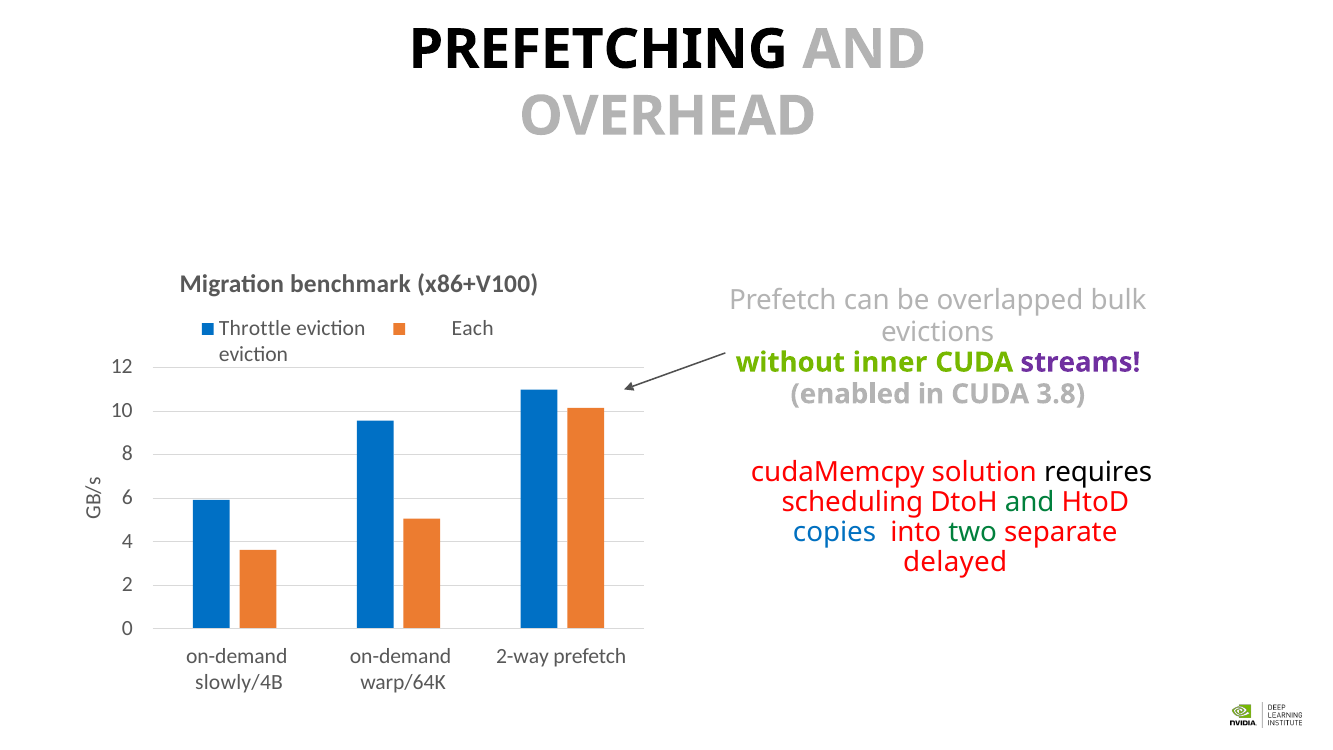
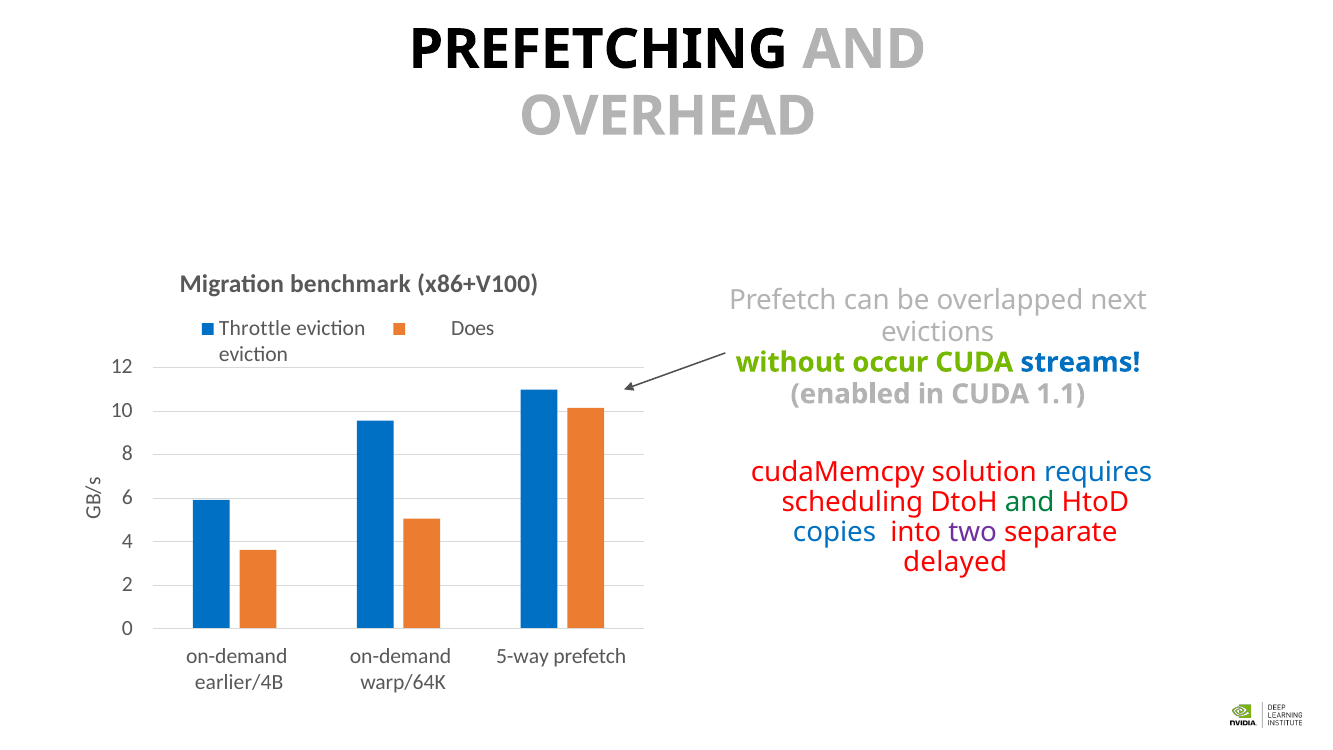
bulk: bulk -> next
Each: Each -> Does
inner: inner -> occur
streams colour: purple -> blue
3.8: 3.8 -> 1.1
requires colour: black -> blue
two colour: green -> purple
2-way: 2-way -> 5-way
slowly/4B: slowly/4B -> earlier/4B
